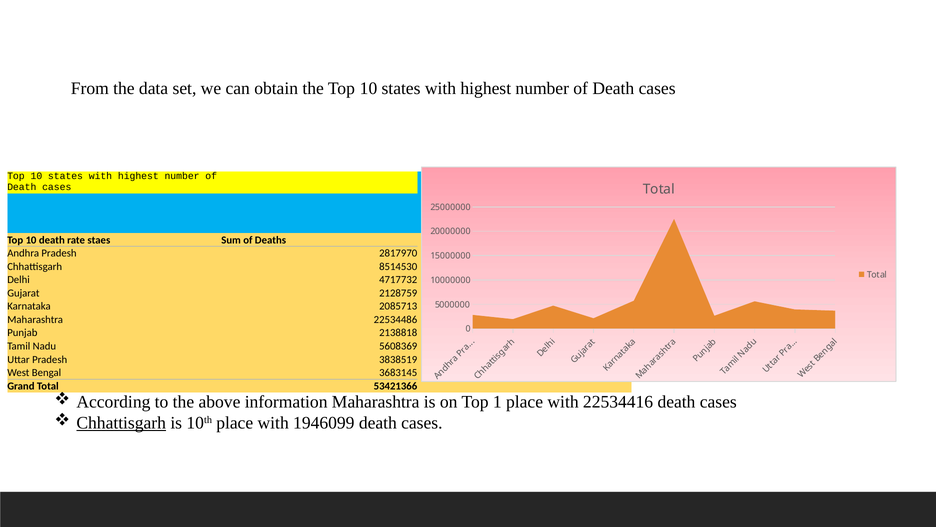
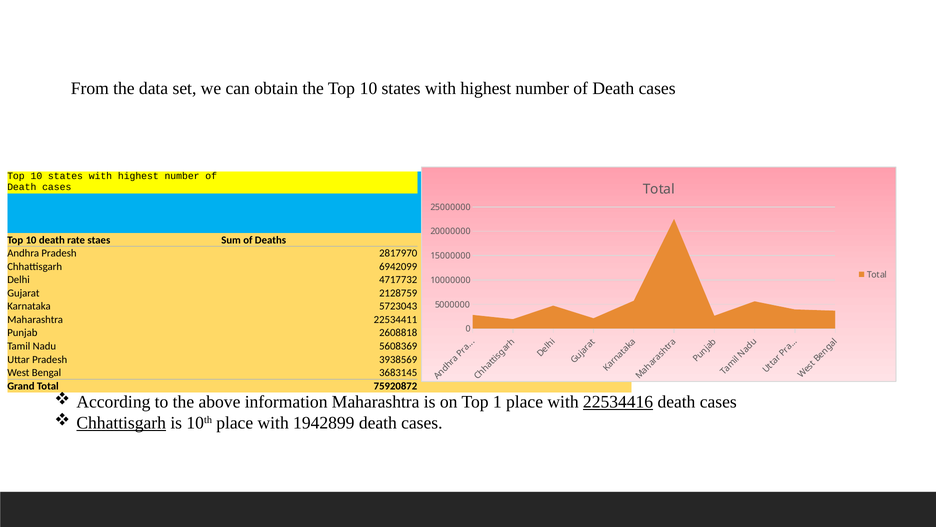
8514530: 8514530 -> 6942099
2085713: 2085713 -> 5723043
22534486: 22534486 -> 22534411
2138818: 2138818 -> 2608818
3838519: 3838519 -> 3938569
53421366: 53421366 -> 75920872
22534416 underline: none -> present
1946099: 1946099 -> 1942899
